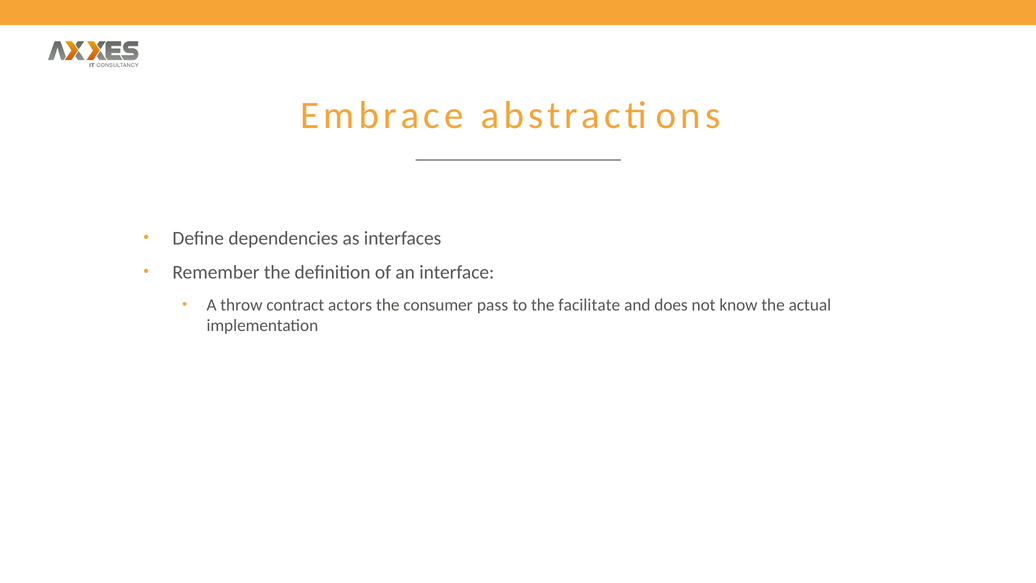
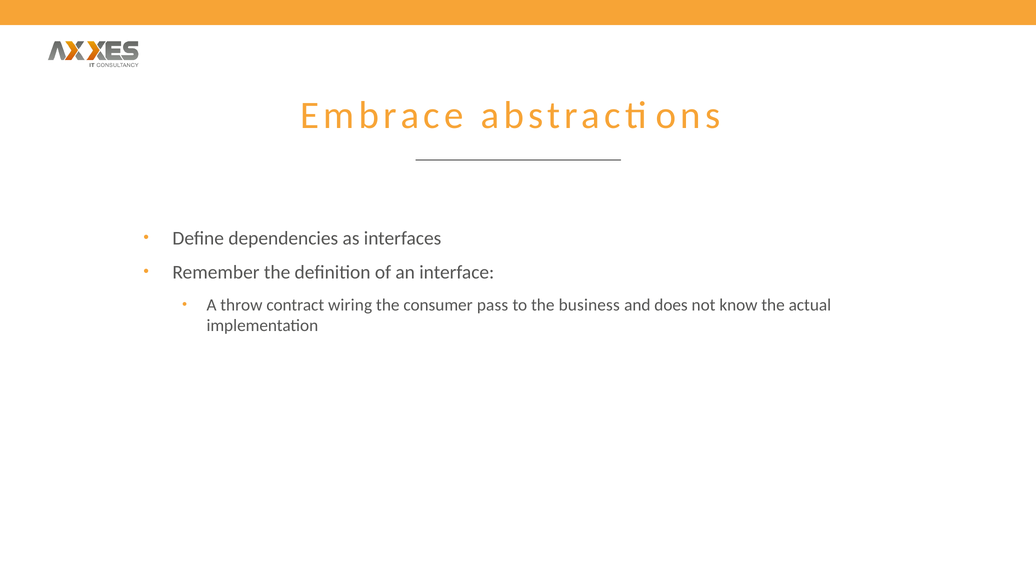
actors: actors -> wiring
facilitate: facilitate -> business
